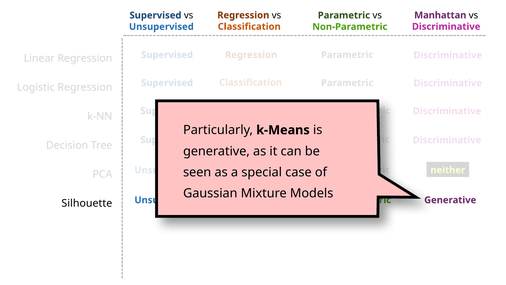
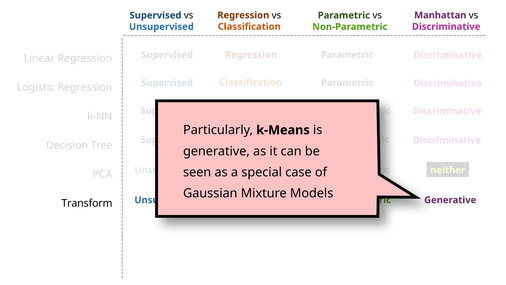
Silhouette: Silhouette -> Transform
